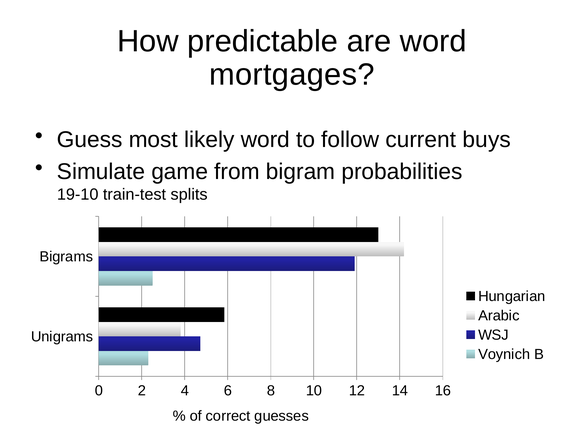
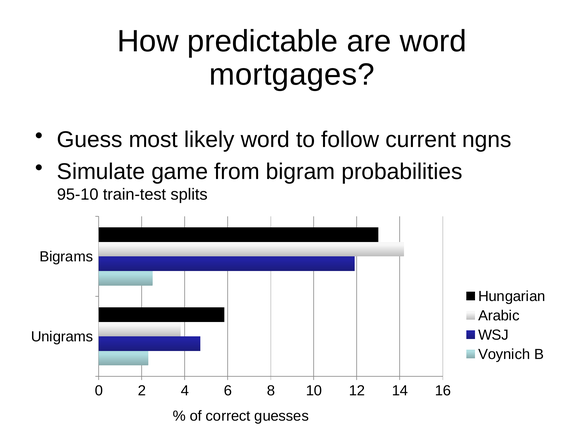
buys: buys -> ngns
19-10: 19-10 -> 95-10
